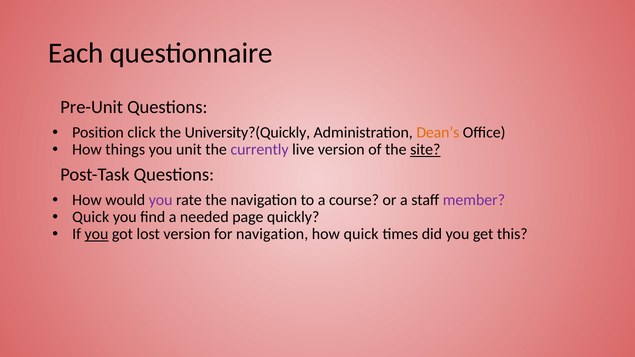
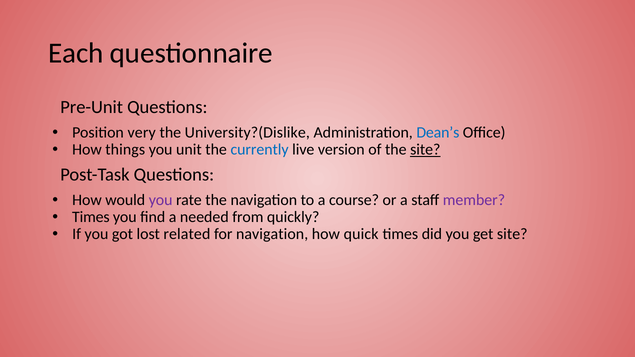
click: click -> very
University?(Quickly: University?(Quickly -> University?(Dislike
Dean’s colour: orange -> blue
currently colour: purple -> blue
Quick at (91, 217): Quick -> Times
page: page -> from
you at (96, 234) underline: present -> none
lost version: version -> related
get this: this -> site
